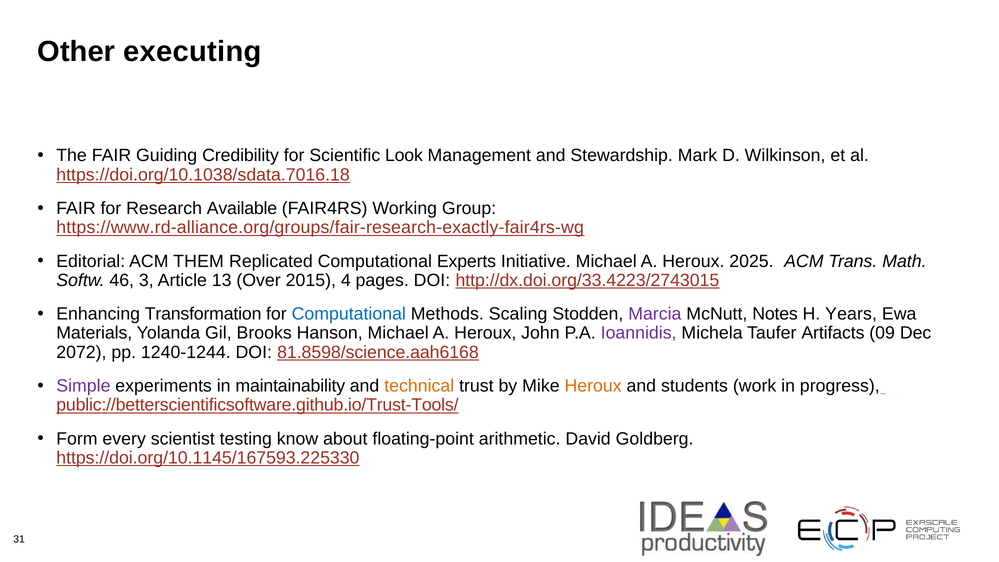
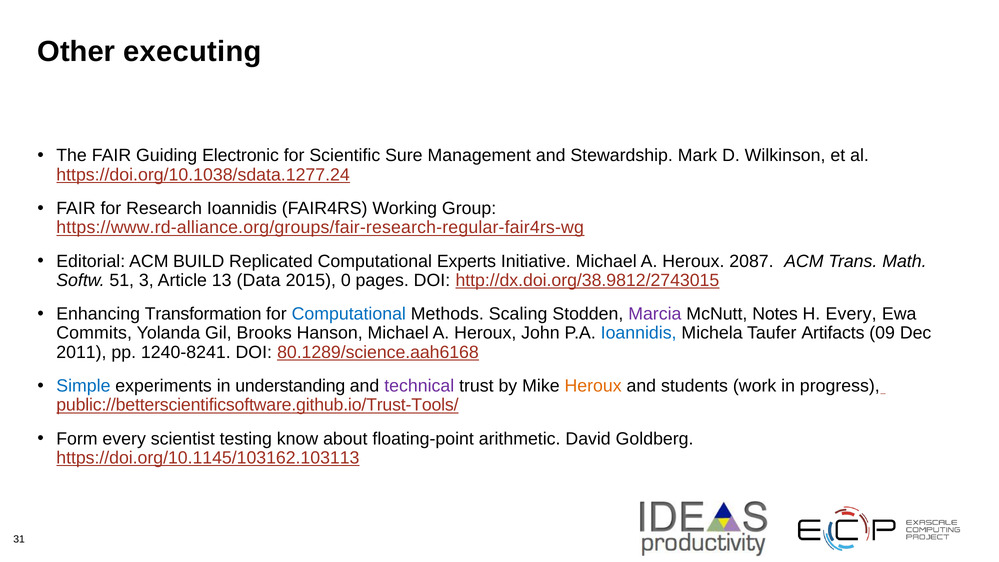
Credibility: Credibility -> Electronic
Look: Look -> Sure
https://doi.org/10.1038/sdata.7016.18: https://doi.org/10.1038/sdata.7016.18 -> https://doi.org/10.1038/sdata.1277.24
Research Available: Available -> Ioannidis
https://www.rd-alliance.org/groups/fair-research-exactly-fair4rs-wg: https://www.rd-alliance.org/groups/fair-research-exactly-fair4rs-wg -> https://www.rd-alliance.org/groups/fair-research-regular-fair4rs-wg
THEM: THEM -> BUILD
2025: 2025 -> 2087
46: 46 -> 51
Over: Over -> Data
4: 4 -> 0
http://dx.doi.org/33.4223/2743015: http://dx.doi.org/33.4223/2743015 -> http://dx.doi.org/38.9812/2743015
H Years: Years -> Every
Materials: Materials -> Commits
Ioannidis at (639, 333) colour: purple -> blue
2072: 2072 -> 2011
1240-1244: 1240-1244 -> 1240-8241
81.8598/science.aah6168: 81.8598/science.aah6168 -> 80.1289/science.aah6168
Simple colour: purple -> blue
maintainability: maintainability -> understanding
technical colour: orange -> purple
https://doi.org/10.1145/167593.225330: https://doi.org/10.1145/167593.225330 -> https://doi.org/10.1145/103162.103113
